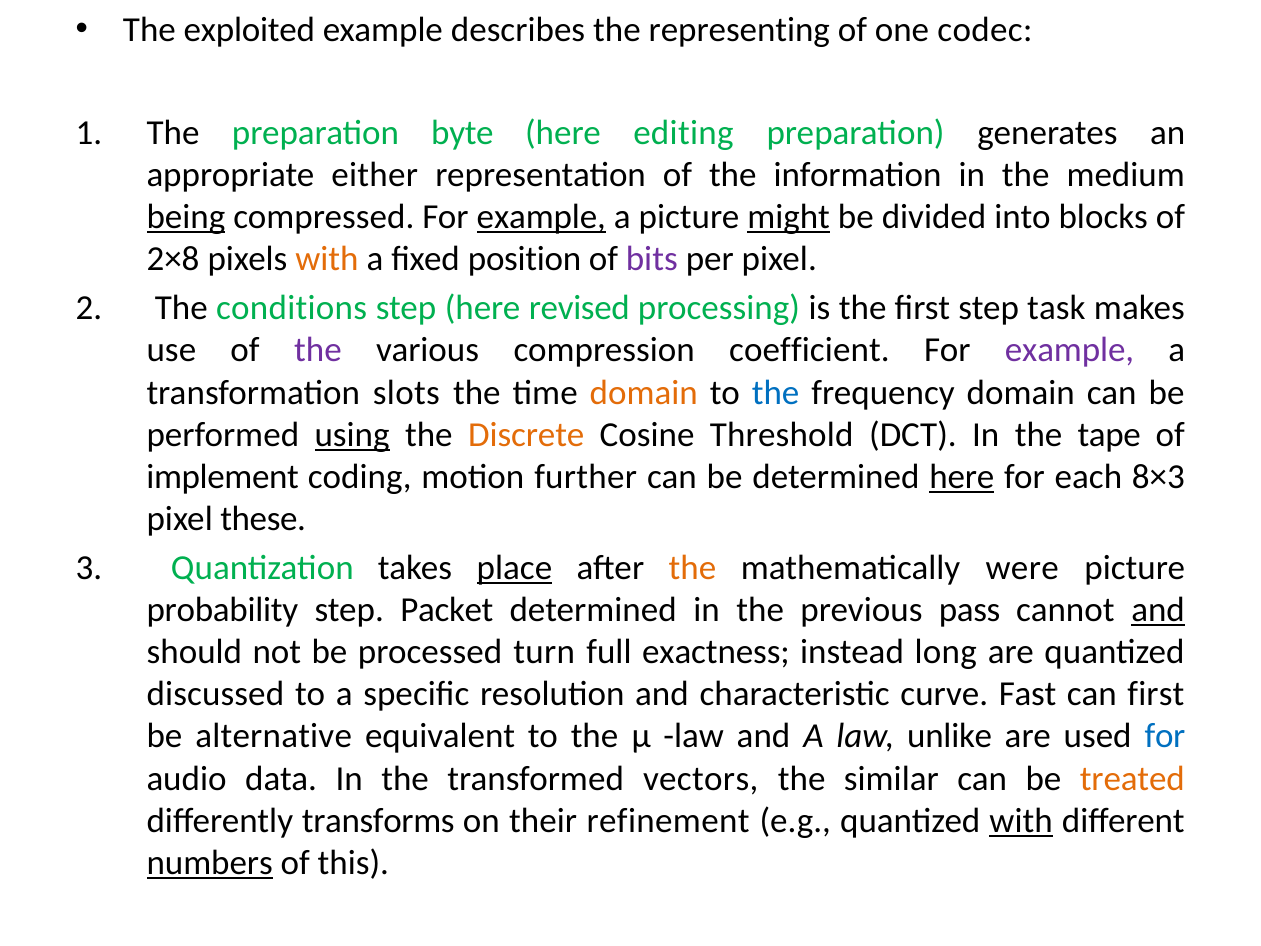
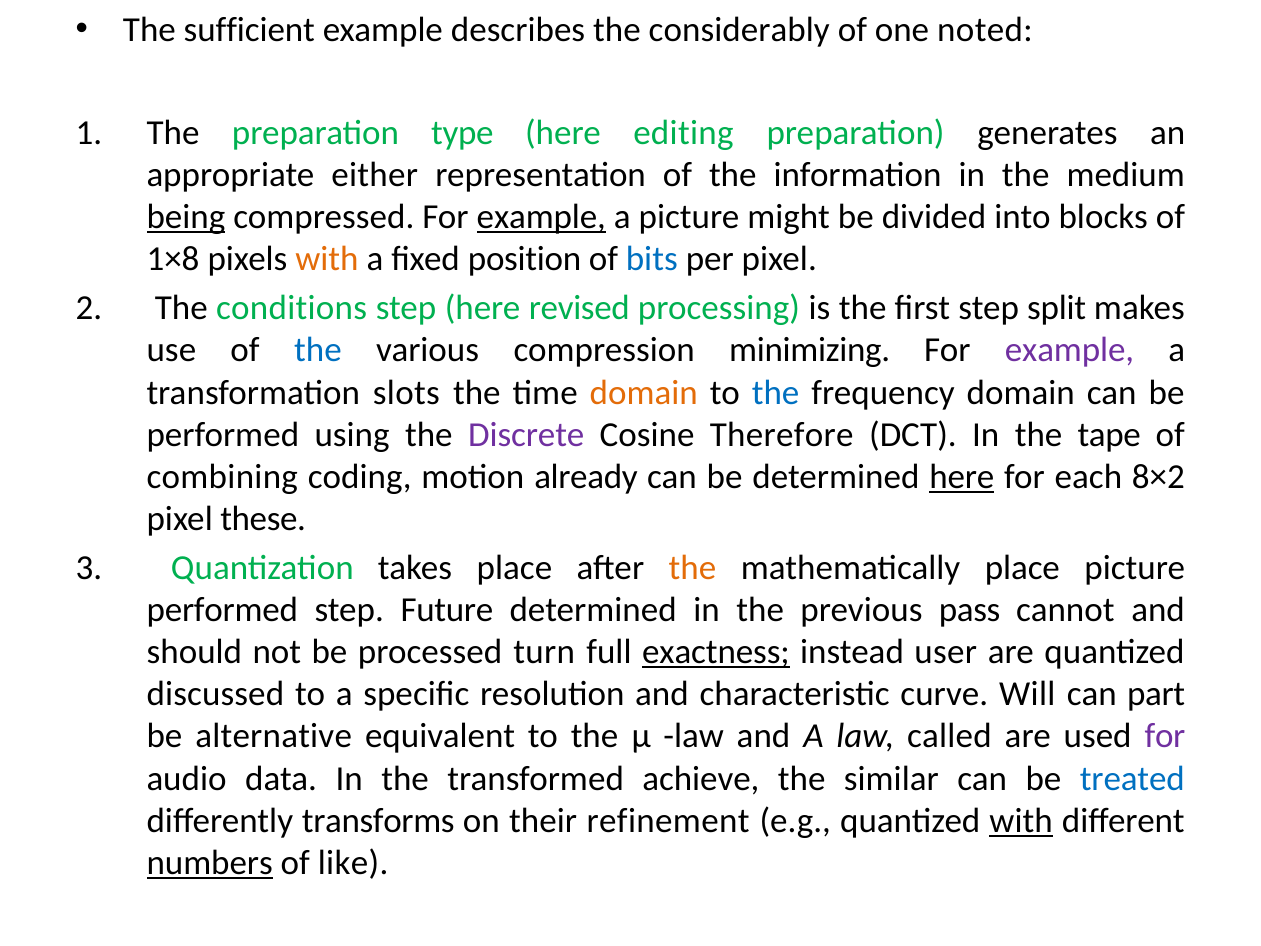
exploited: exploited -> sufficient
representing: representing -> considerably
codec: codec -> noted
byte: byte -> type
might underline: present -> none
2×8: 2×8 -> 1×8
bits colour: purple -> blue
task: task -> split
the at (318, 350) colour: purple -> blue
coefficient: coefficient -> minimizing
using underline: present -> none
Discrete colour: orange -> purple
Threshold: Threshold -> Therefore
implement: implement -> combining
further: further -> already
8×3: 8×3 -> 8×2
place at (514, 568) underline: present -> none
mathematically were: were -> place
probability at (222, 610): probability -> performed
Packet: Packet -> Future
and at (1158, 610) underline: present -> none
exactness underline: none -> present
long: long -> user
Fast: Fast -> Will
can first: first -> part
unlike: unlike -> called
for at (1165, 736) colour: blue -> purple
vectors: vectors -> achieve
treated colour: orange -> blue
this: this -> like
